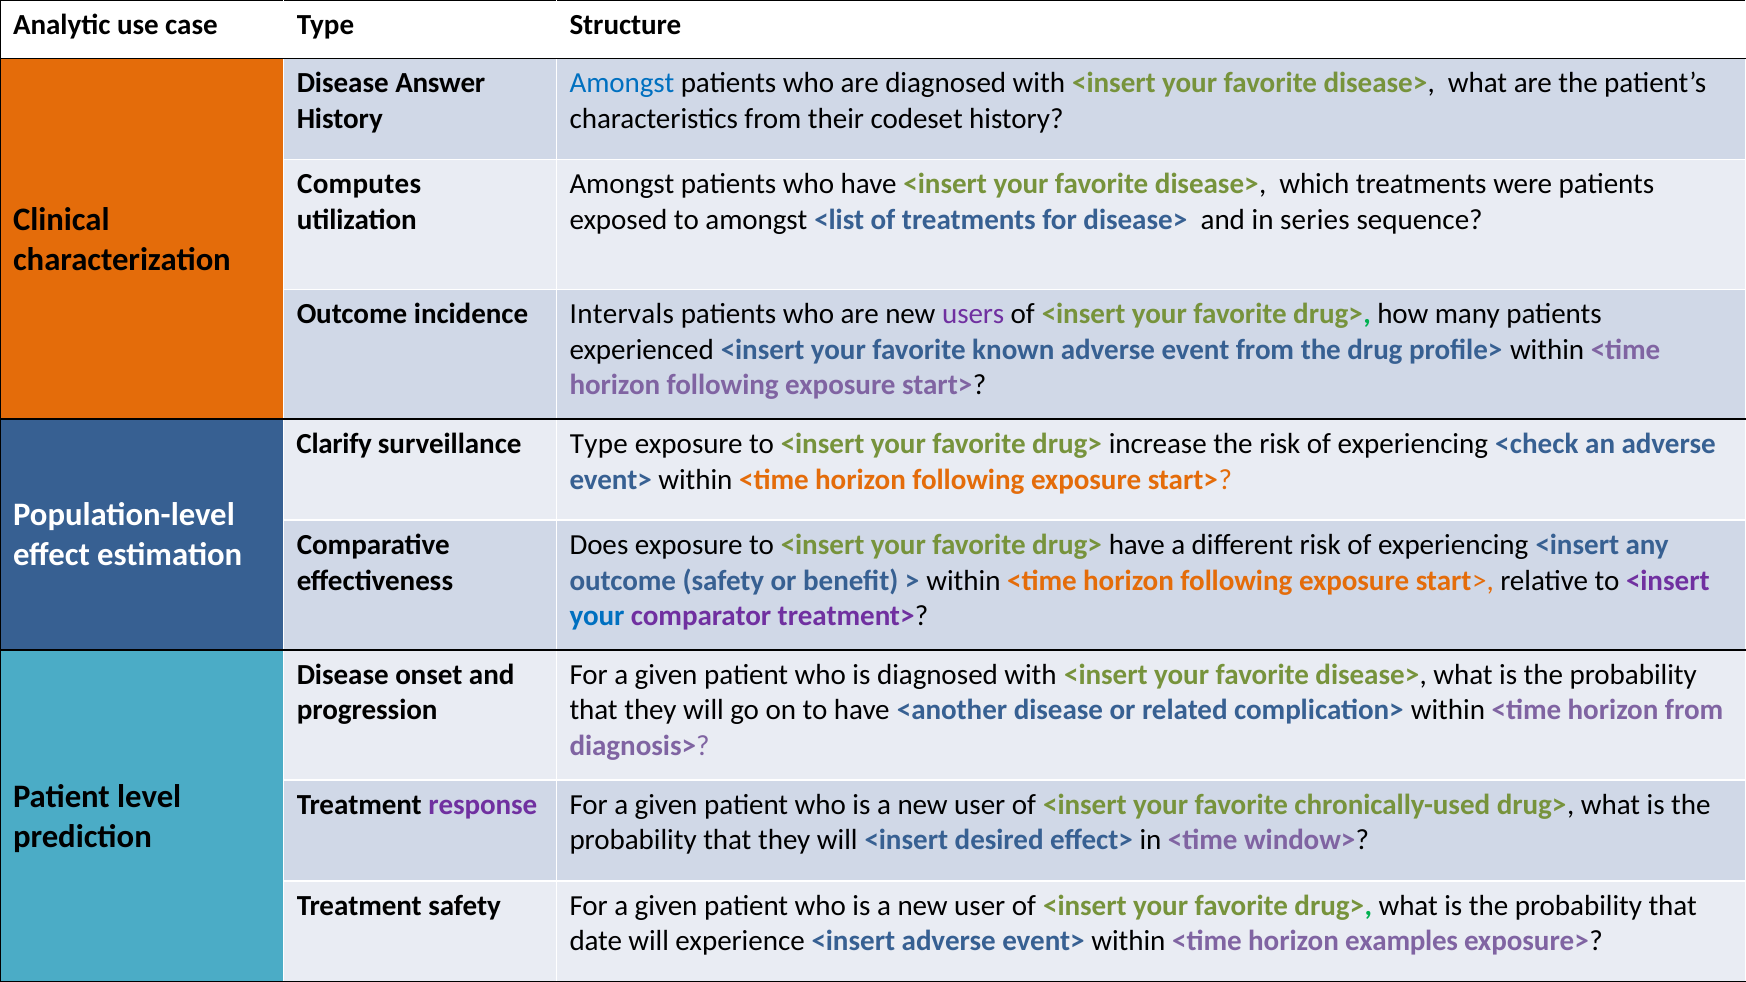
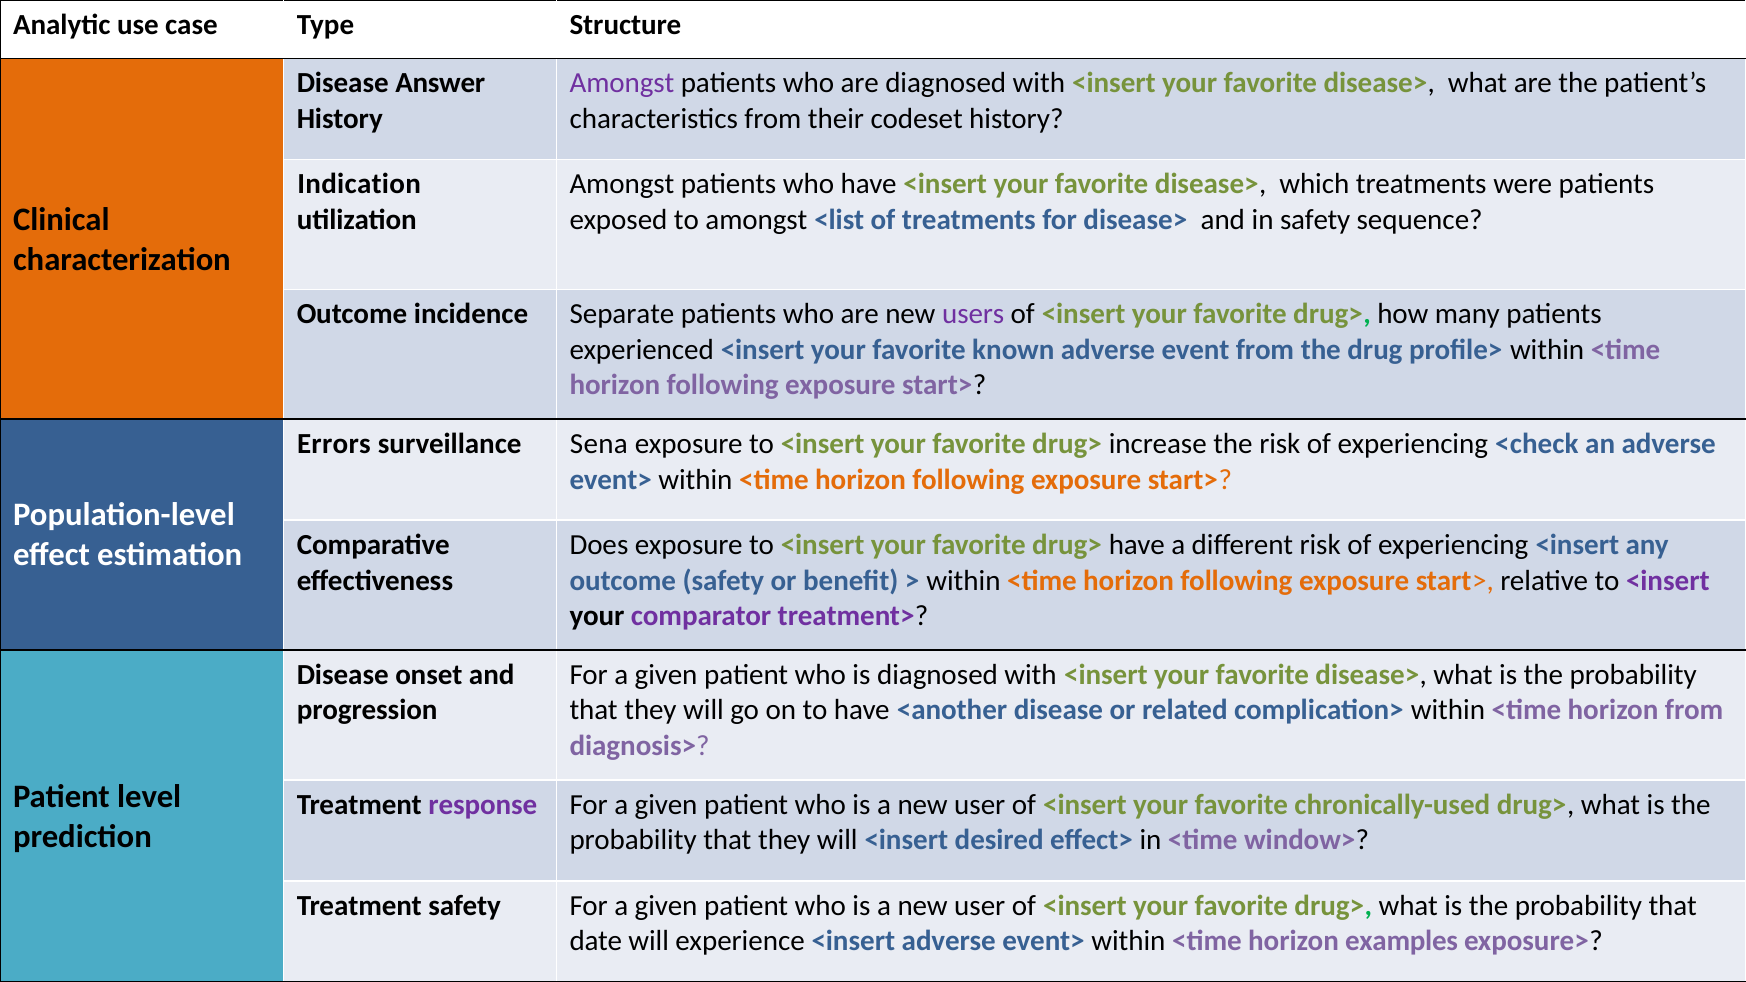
Amongst at (622, 83) colour: blue -> purple
Computes: Computes -> Indication
in series: series -> safety
Intervals: Intervals -> Separate
Clarify: Clarify -> Errors
surveillance Type: Type -> Sena
your at (597, 616) colour: blue -> black
